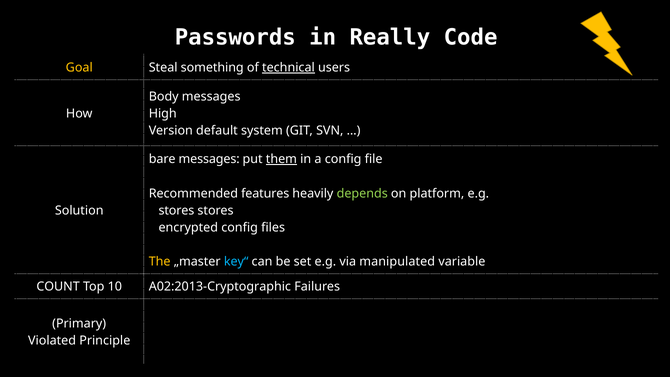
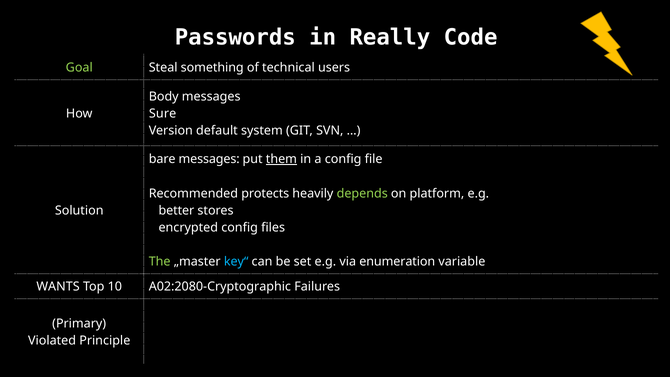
Goal colour: yellow -> light green
technical underline: present -> none
High: High -> Sure
features: features -> protects
stores at (176, 210): stores -> better
The colour: yellow -> light green
manipulated: manipulated -> enumeration
COUNT: COUNT -> WANTS
A02:2013-Cryptographic: A02:2013-Cryptographic -> A02:2080-Cryptographic
